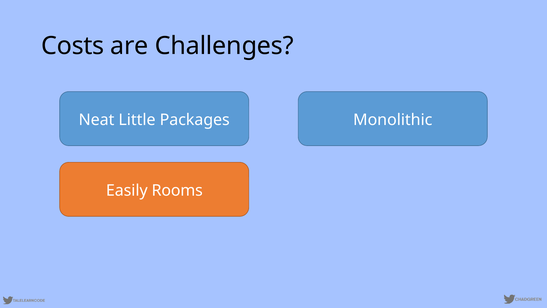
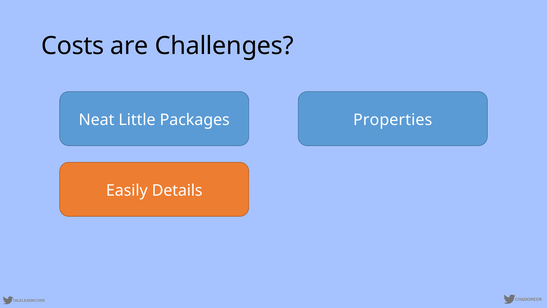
Monolithic: Monolithic -> Properties
Rooms: Rooms -> Details
